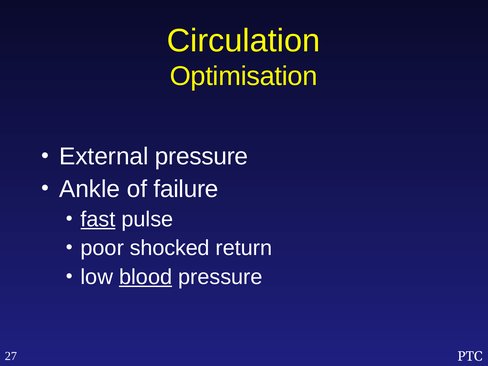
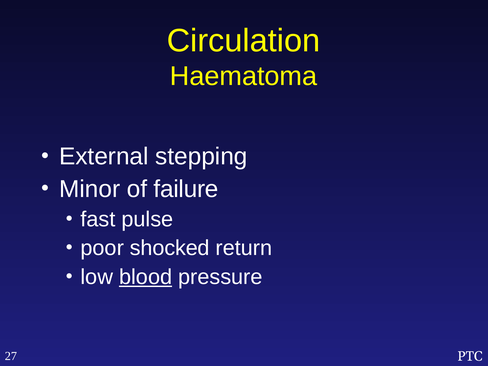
Optimisation: Optimisation -> Haematoma
External pressure: pressure -> stepping
Ankle: Ankle -> Minor
fast underline: present -> none
